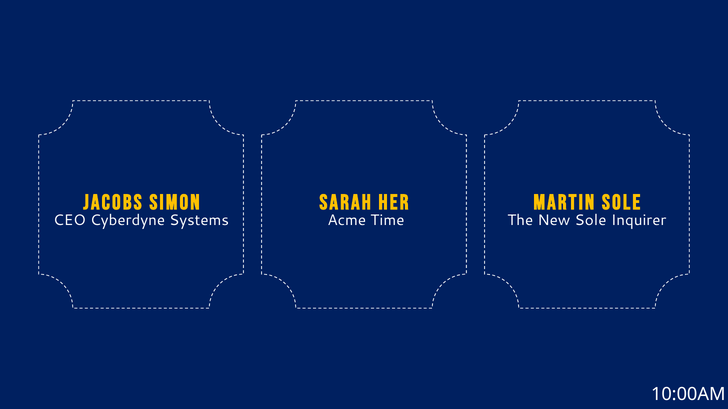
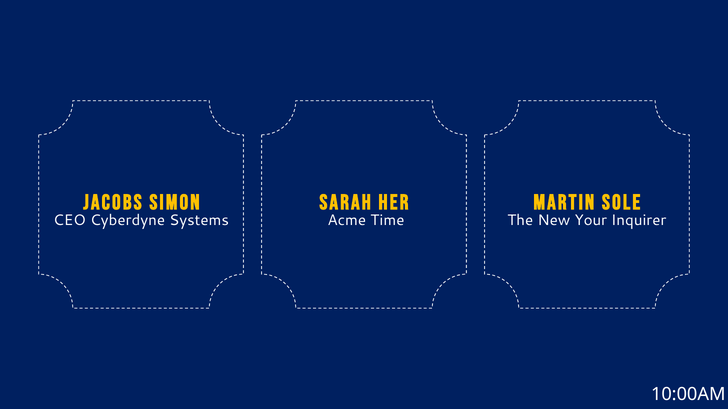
New Sole: Sole -> Your
